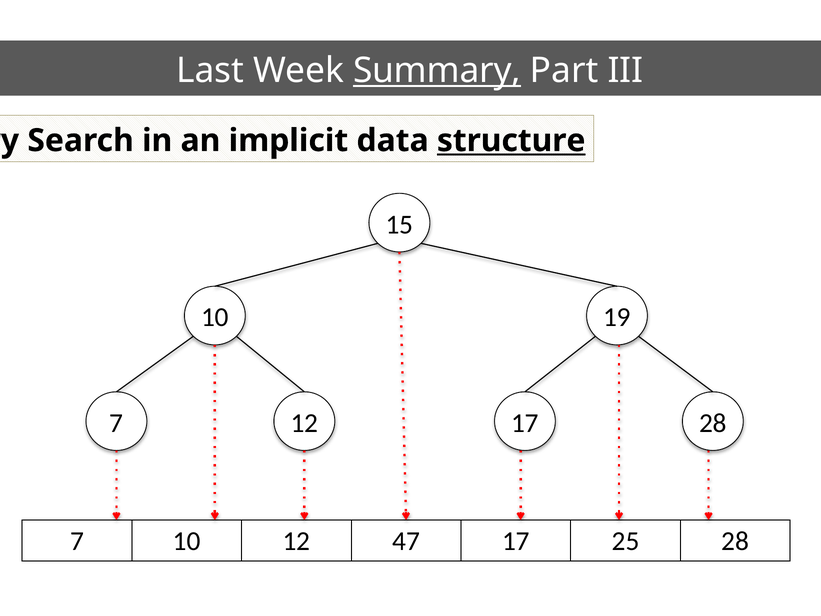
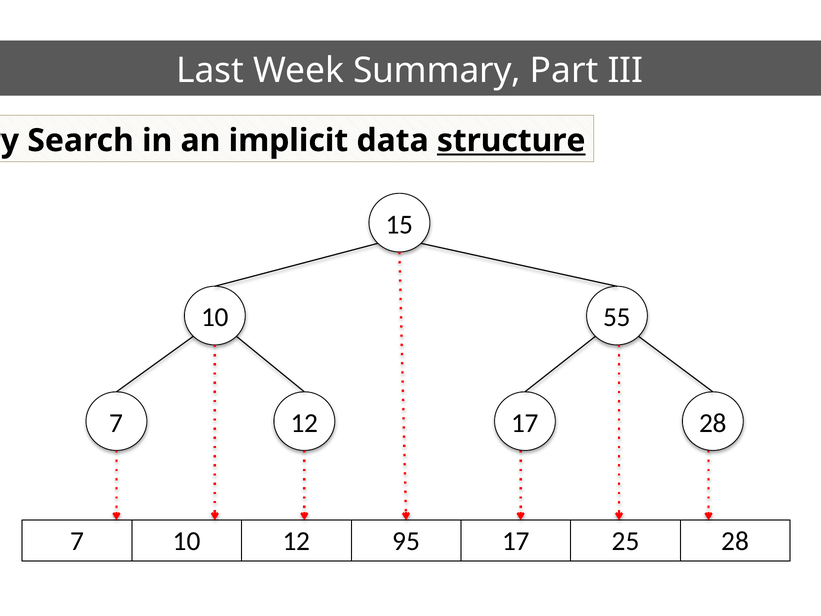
Summary underline: present -> none
19: 19 -> 55
47: 47 -> 95
